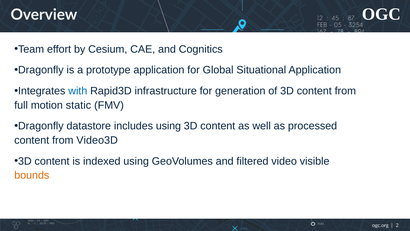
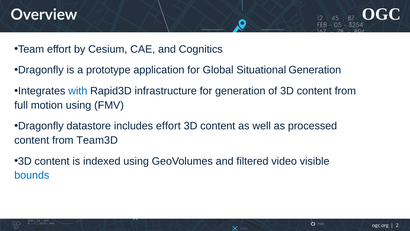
Situational Application: Application -> Generation
motion static: static -> using
includes using: using -> effort
Video3D: Video3D -> Team3D
bounds colour: orange -> blue
